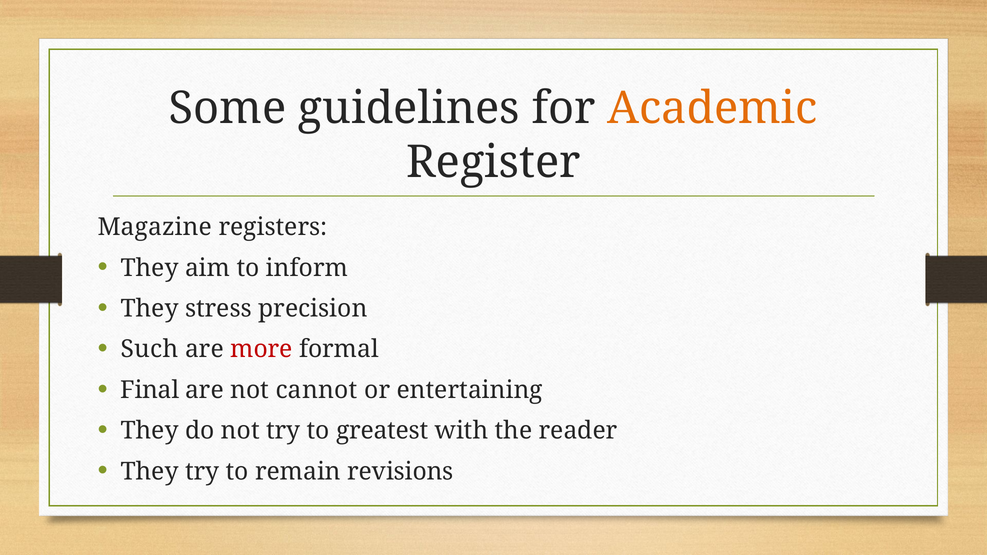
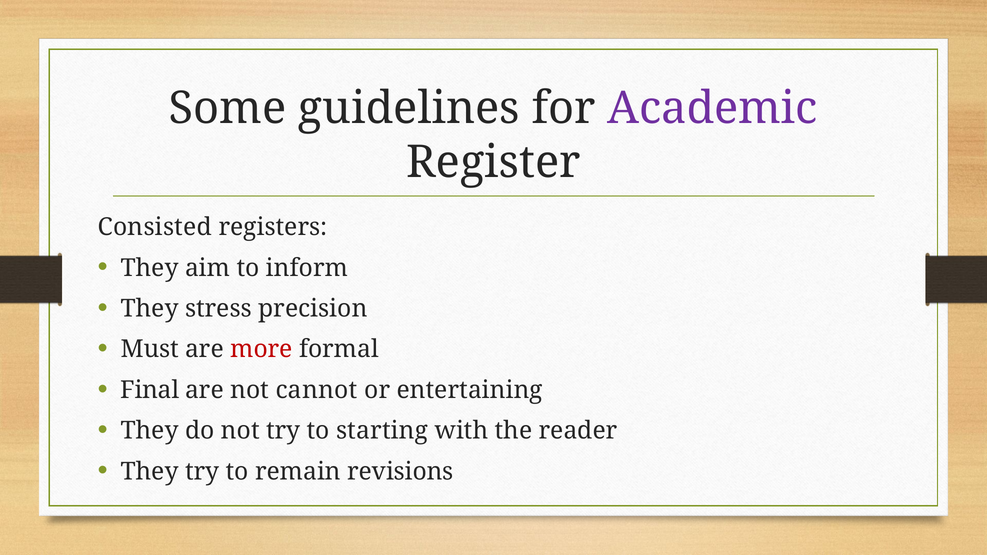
Academic colour: orange -> purple
Magazine: Magazine -> Consisted
Such: Such -> Must
greatest: greatest -> starting
